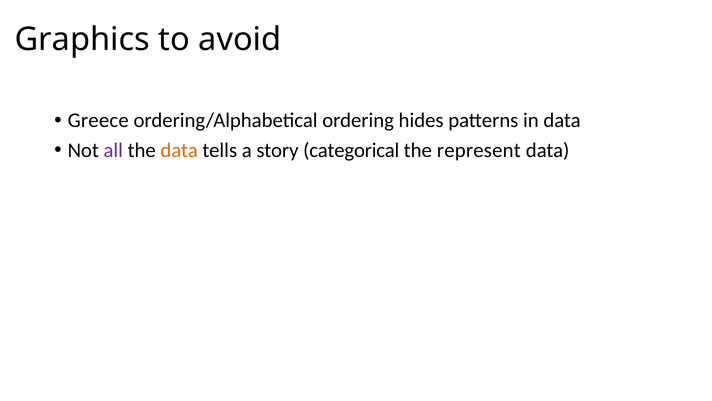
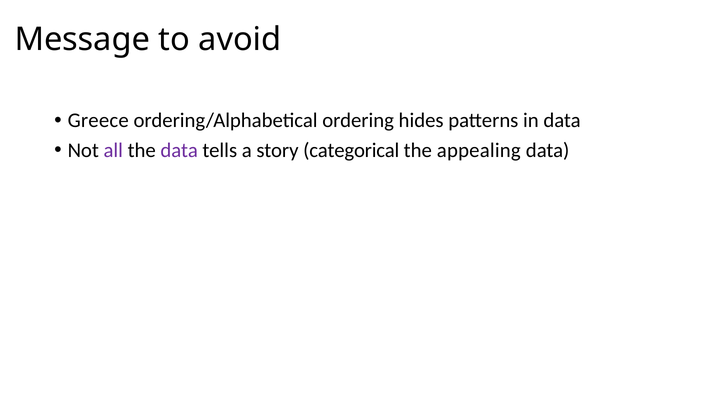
Graphics: Graphics -> Message
data at (179, 150) colour: orange -> purple
represent: represent -> appealing
